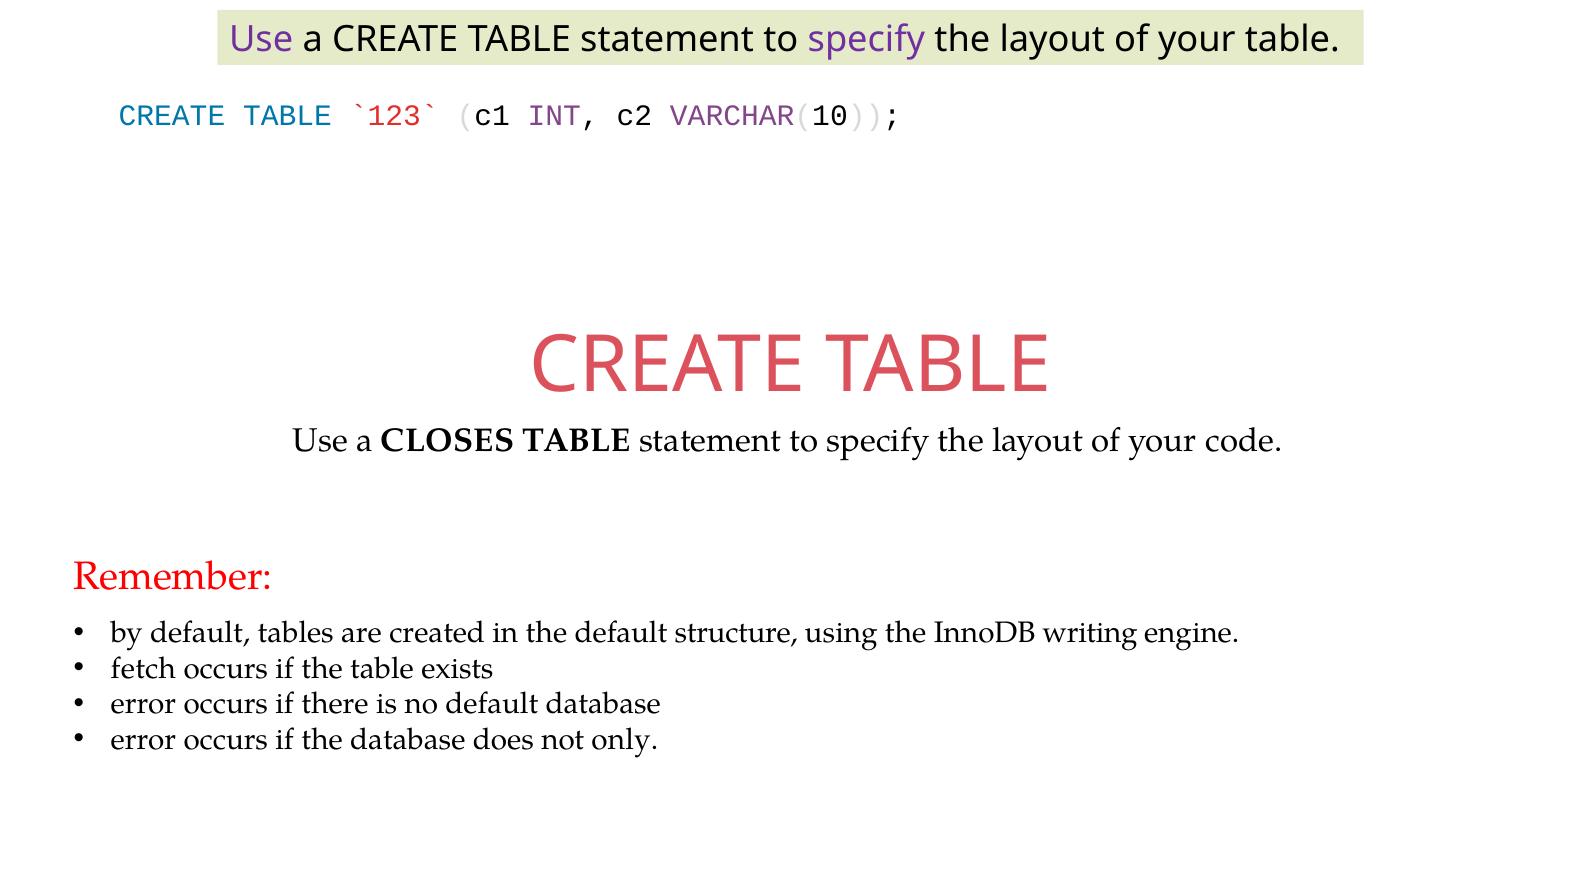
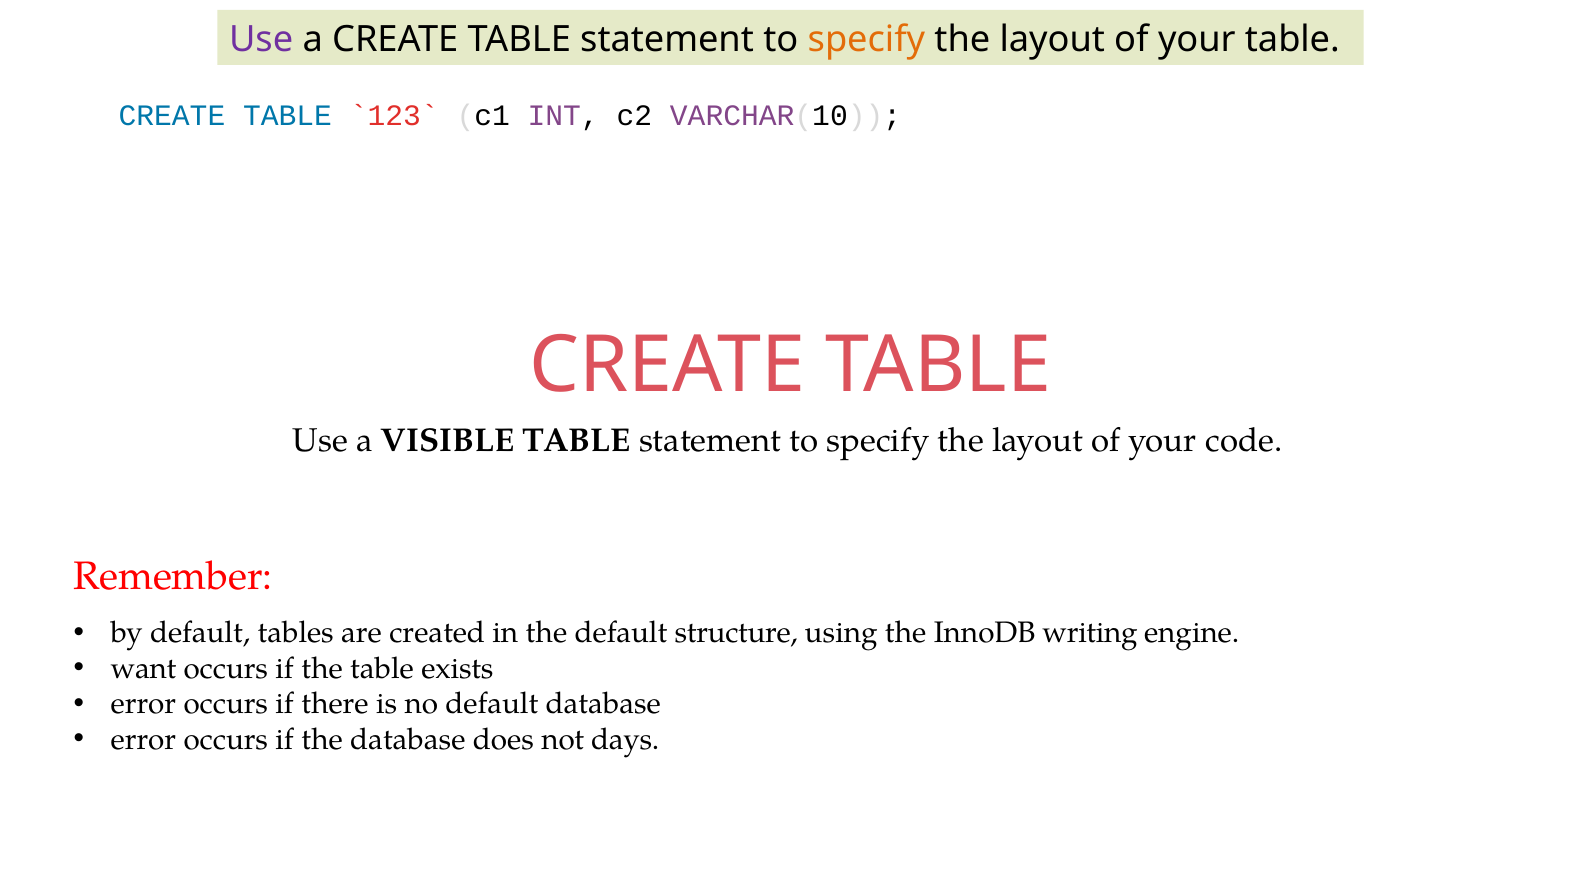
specify at (866, 40) colour: purple -> orange
CLOSES: CLOSES -> VISIBLE
fetch: fetch -> want
only: only -> days
